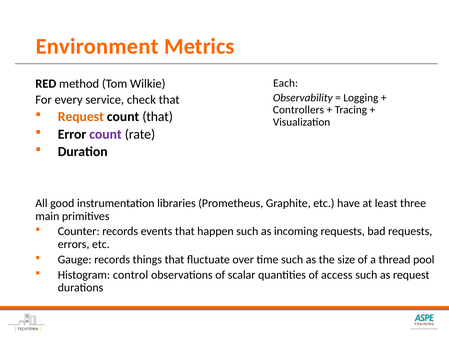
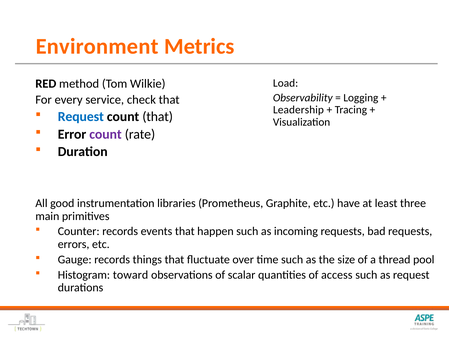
Each: Each -> Load
Controllers: Controllers -> Leadership
Request at (81, 117) colour: orange -> blue
control: control -> toward
